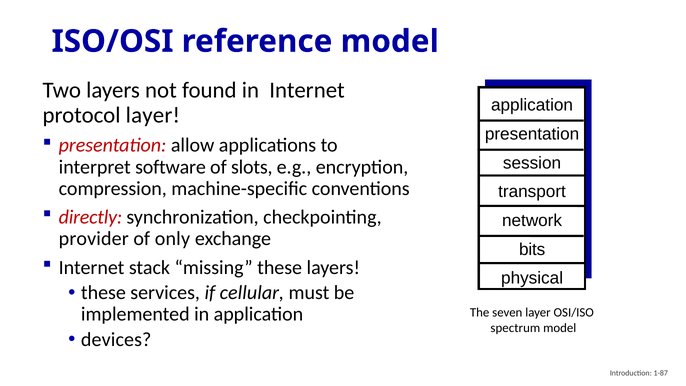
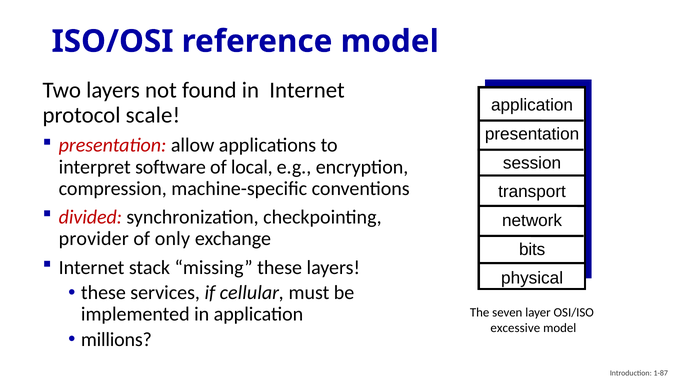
protocol layer: layer -> scale
slots: slots -> local
directly: directly -> divided
spectrum: spectrum -> excessive
devices: devices -> millions
